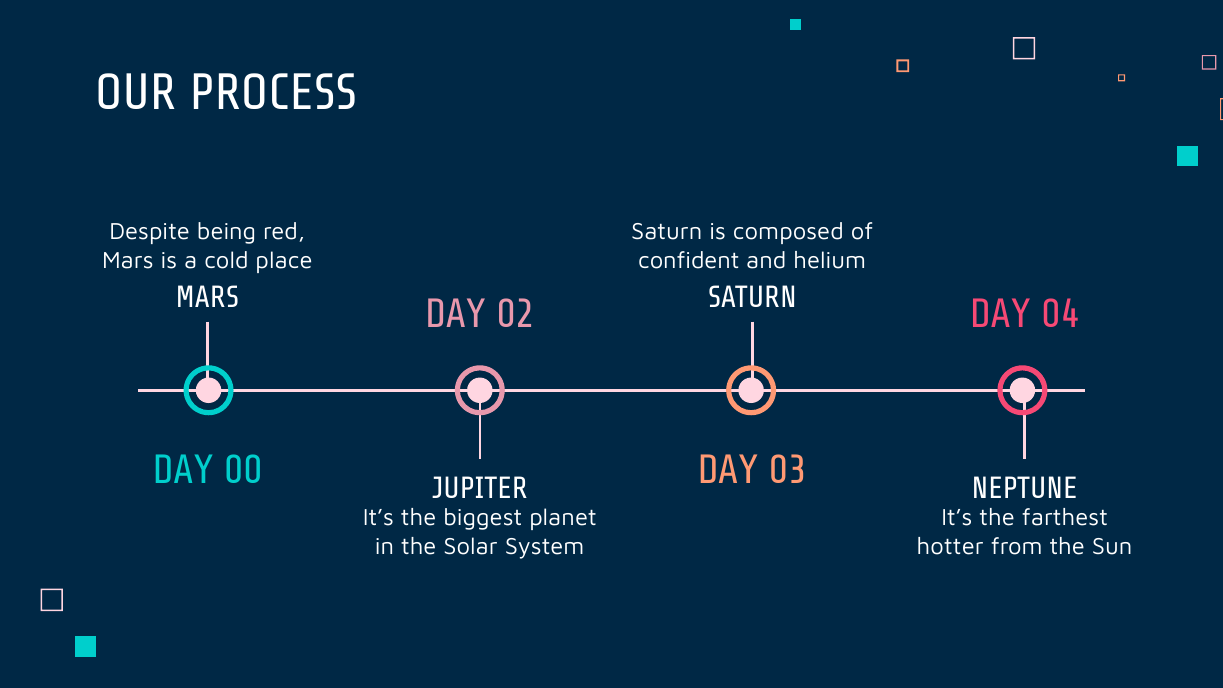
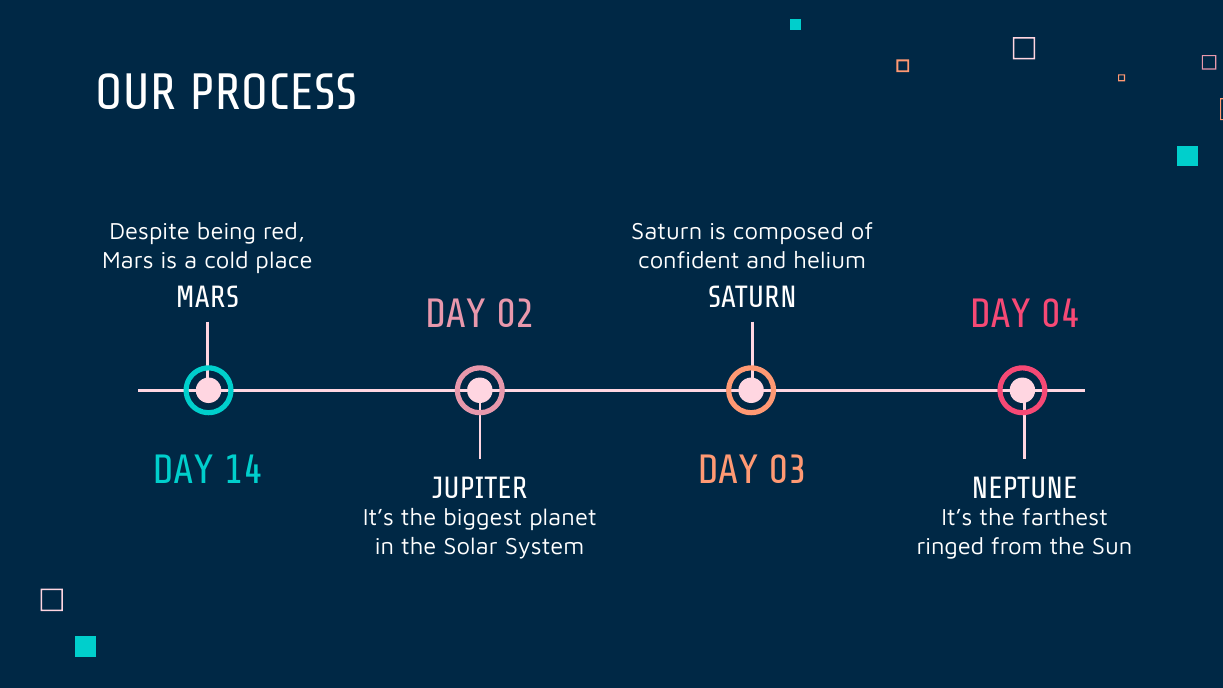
00: 00 -> 14
hotter: hotter -> ringed
